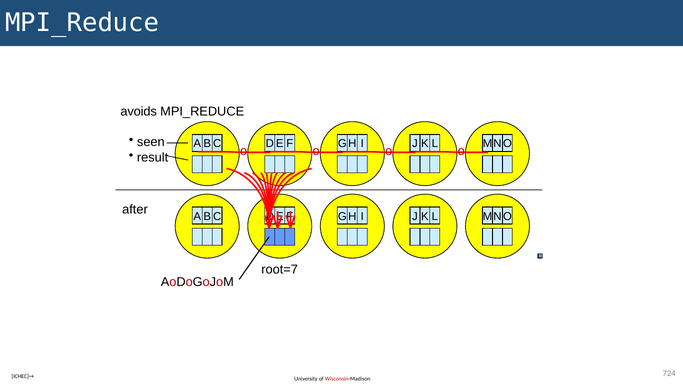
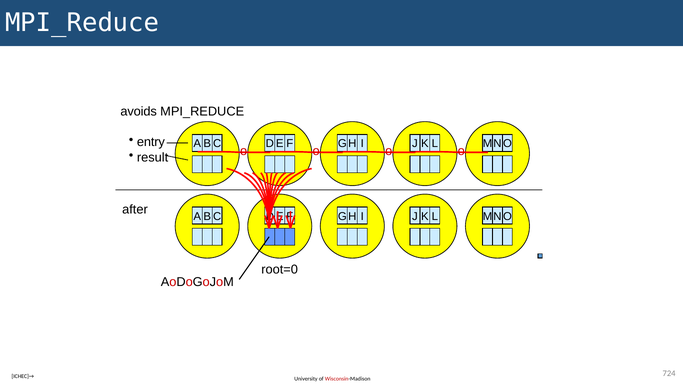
seen: seen -> entry
root=7: root=7 -> root=0
